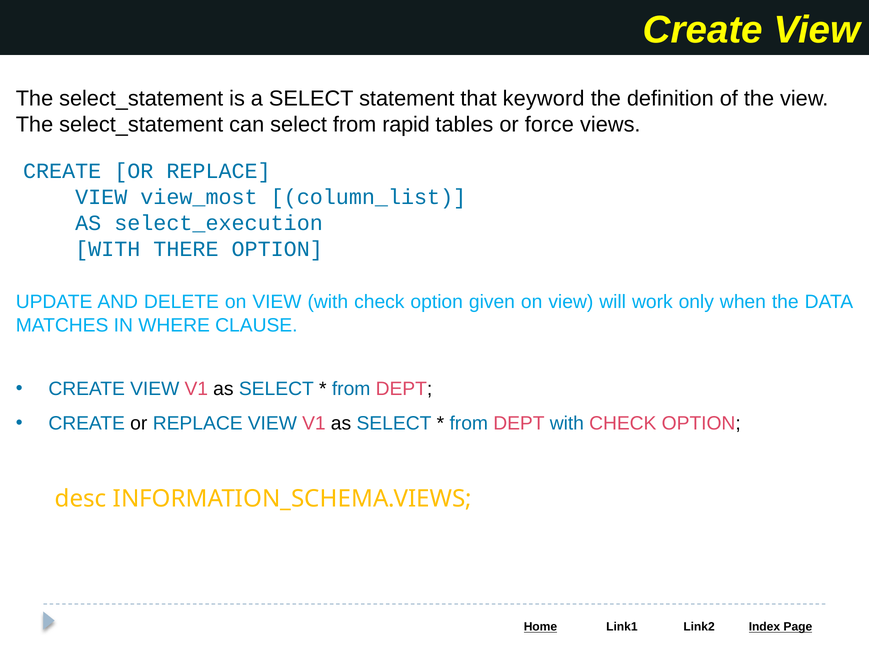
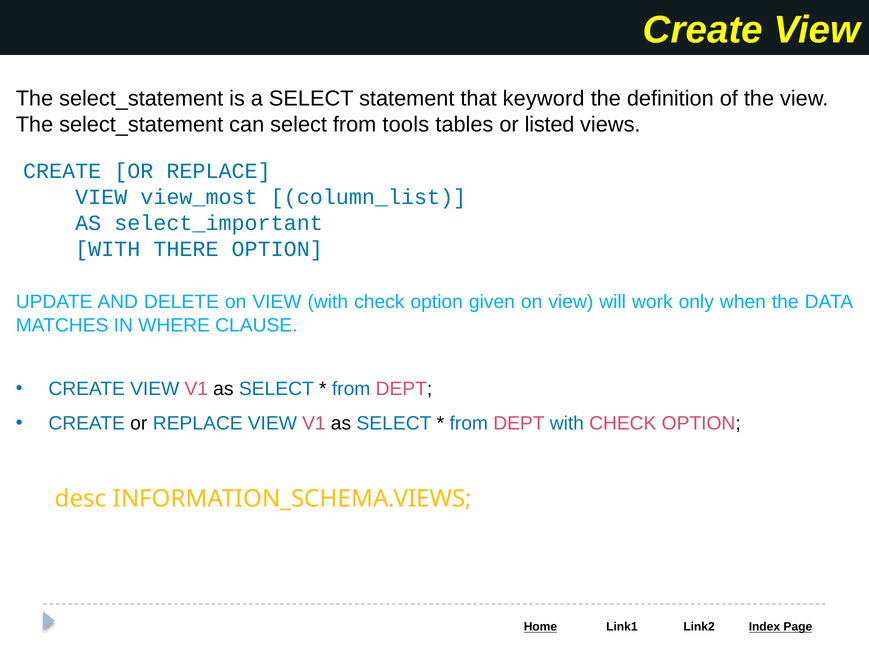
rapid: rapid -> tools
force: force -> listed
select_execution: select_execution -> select_important
